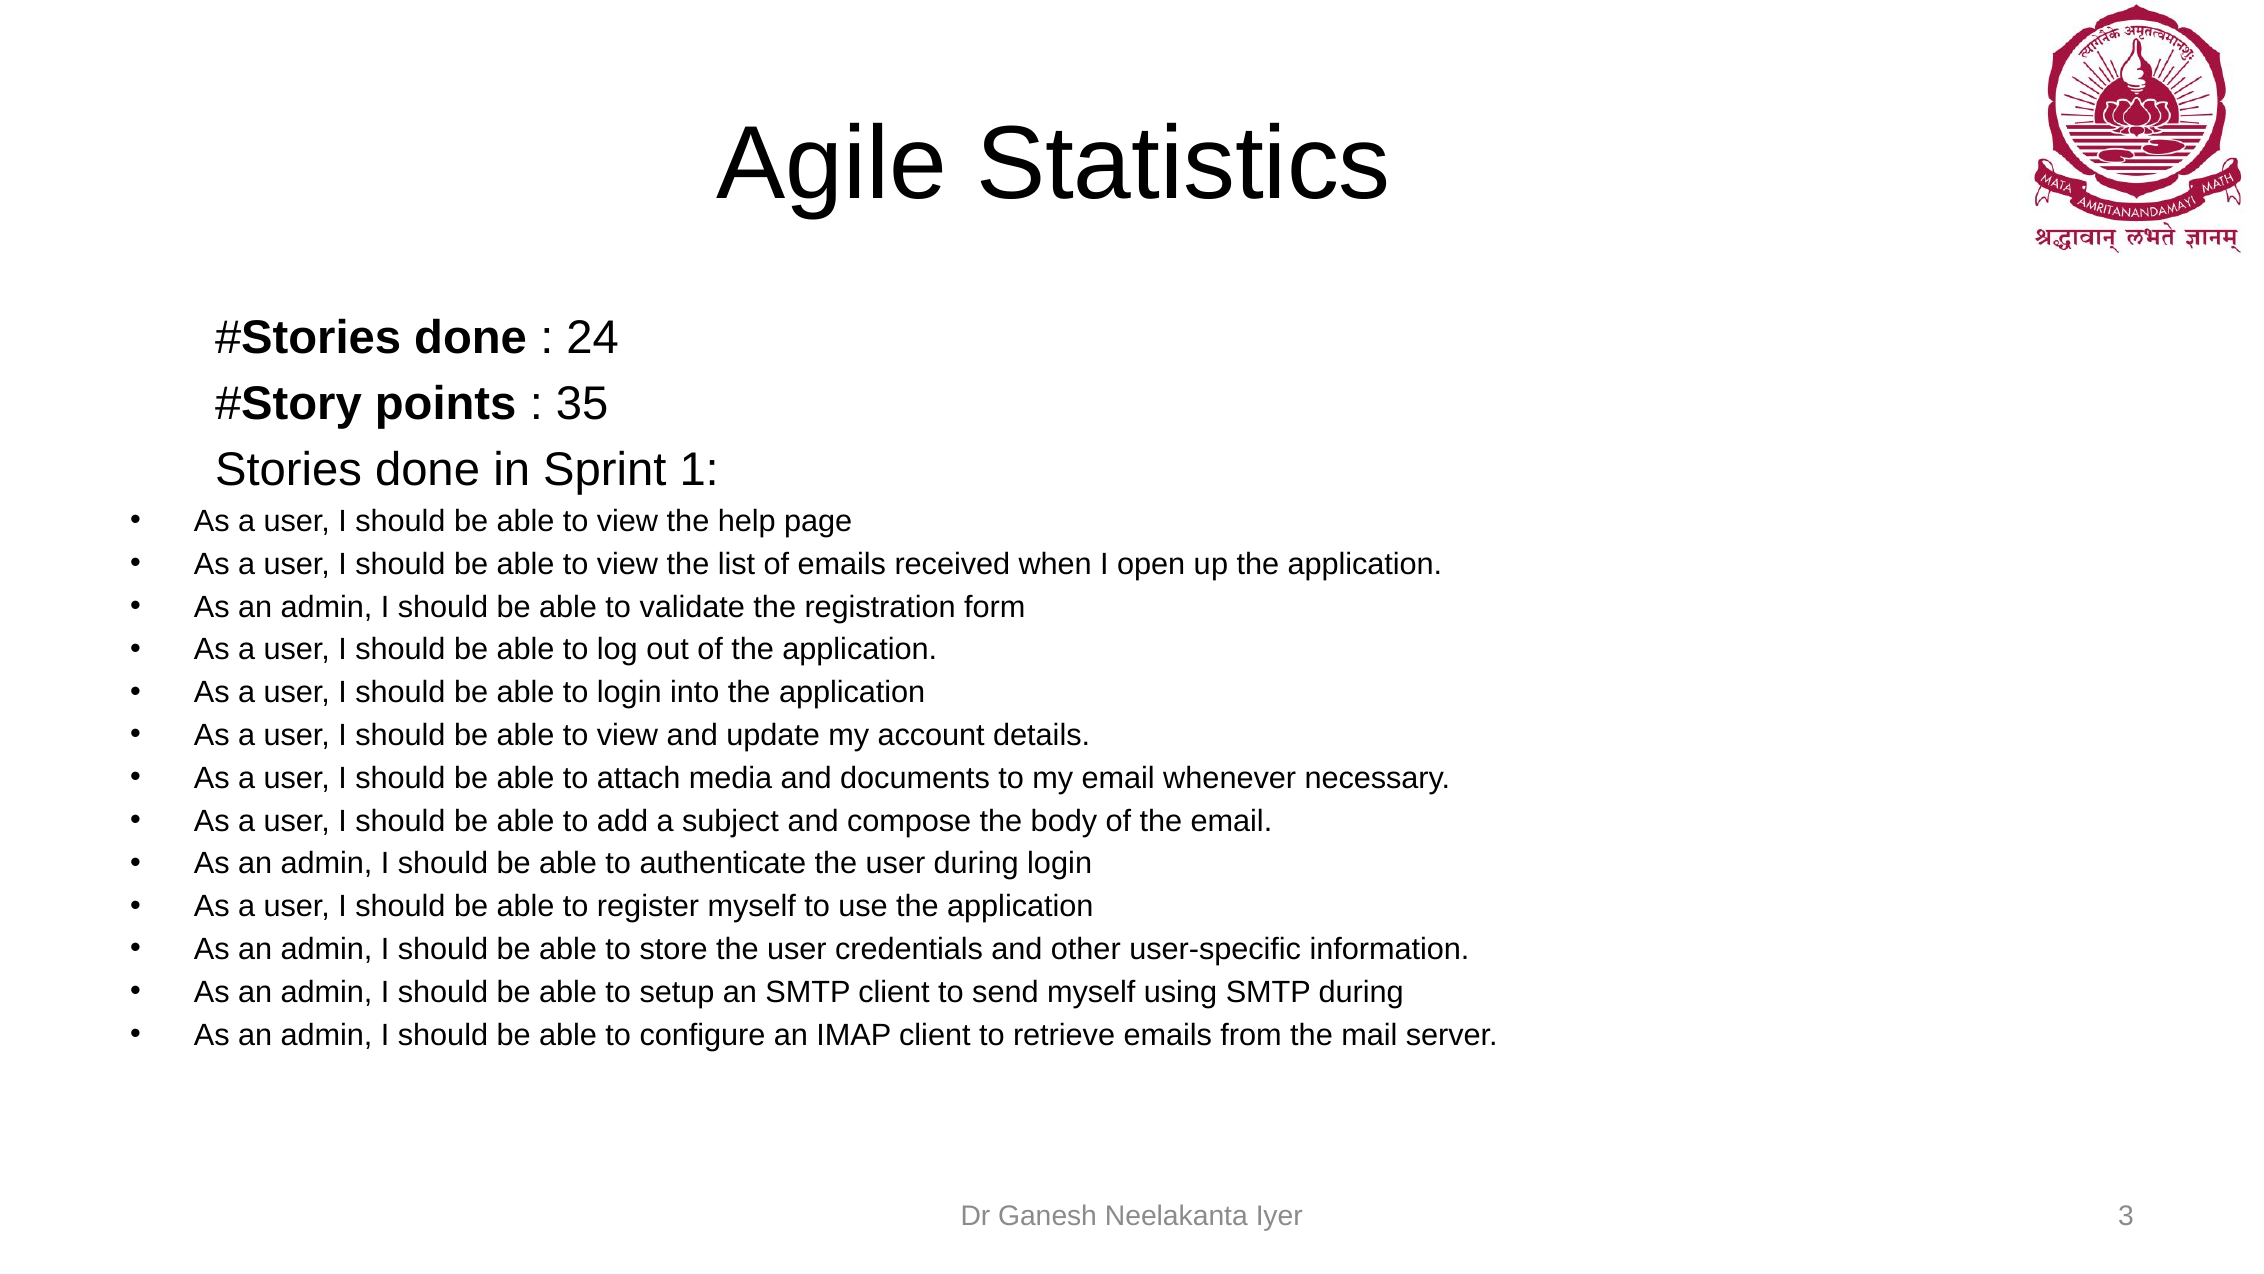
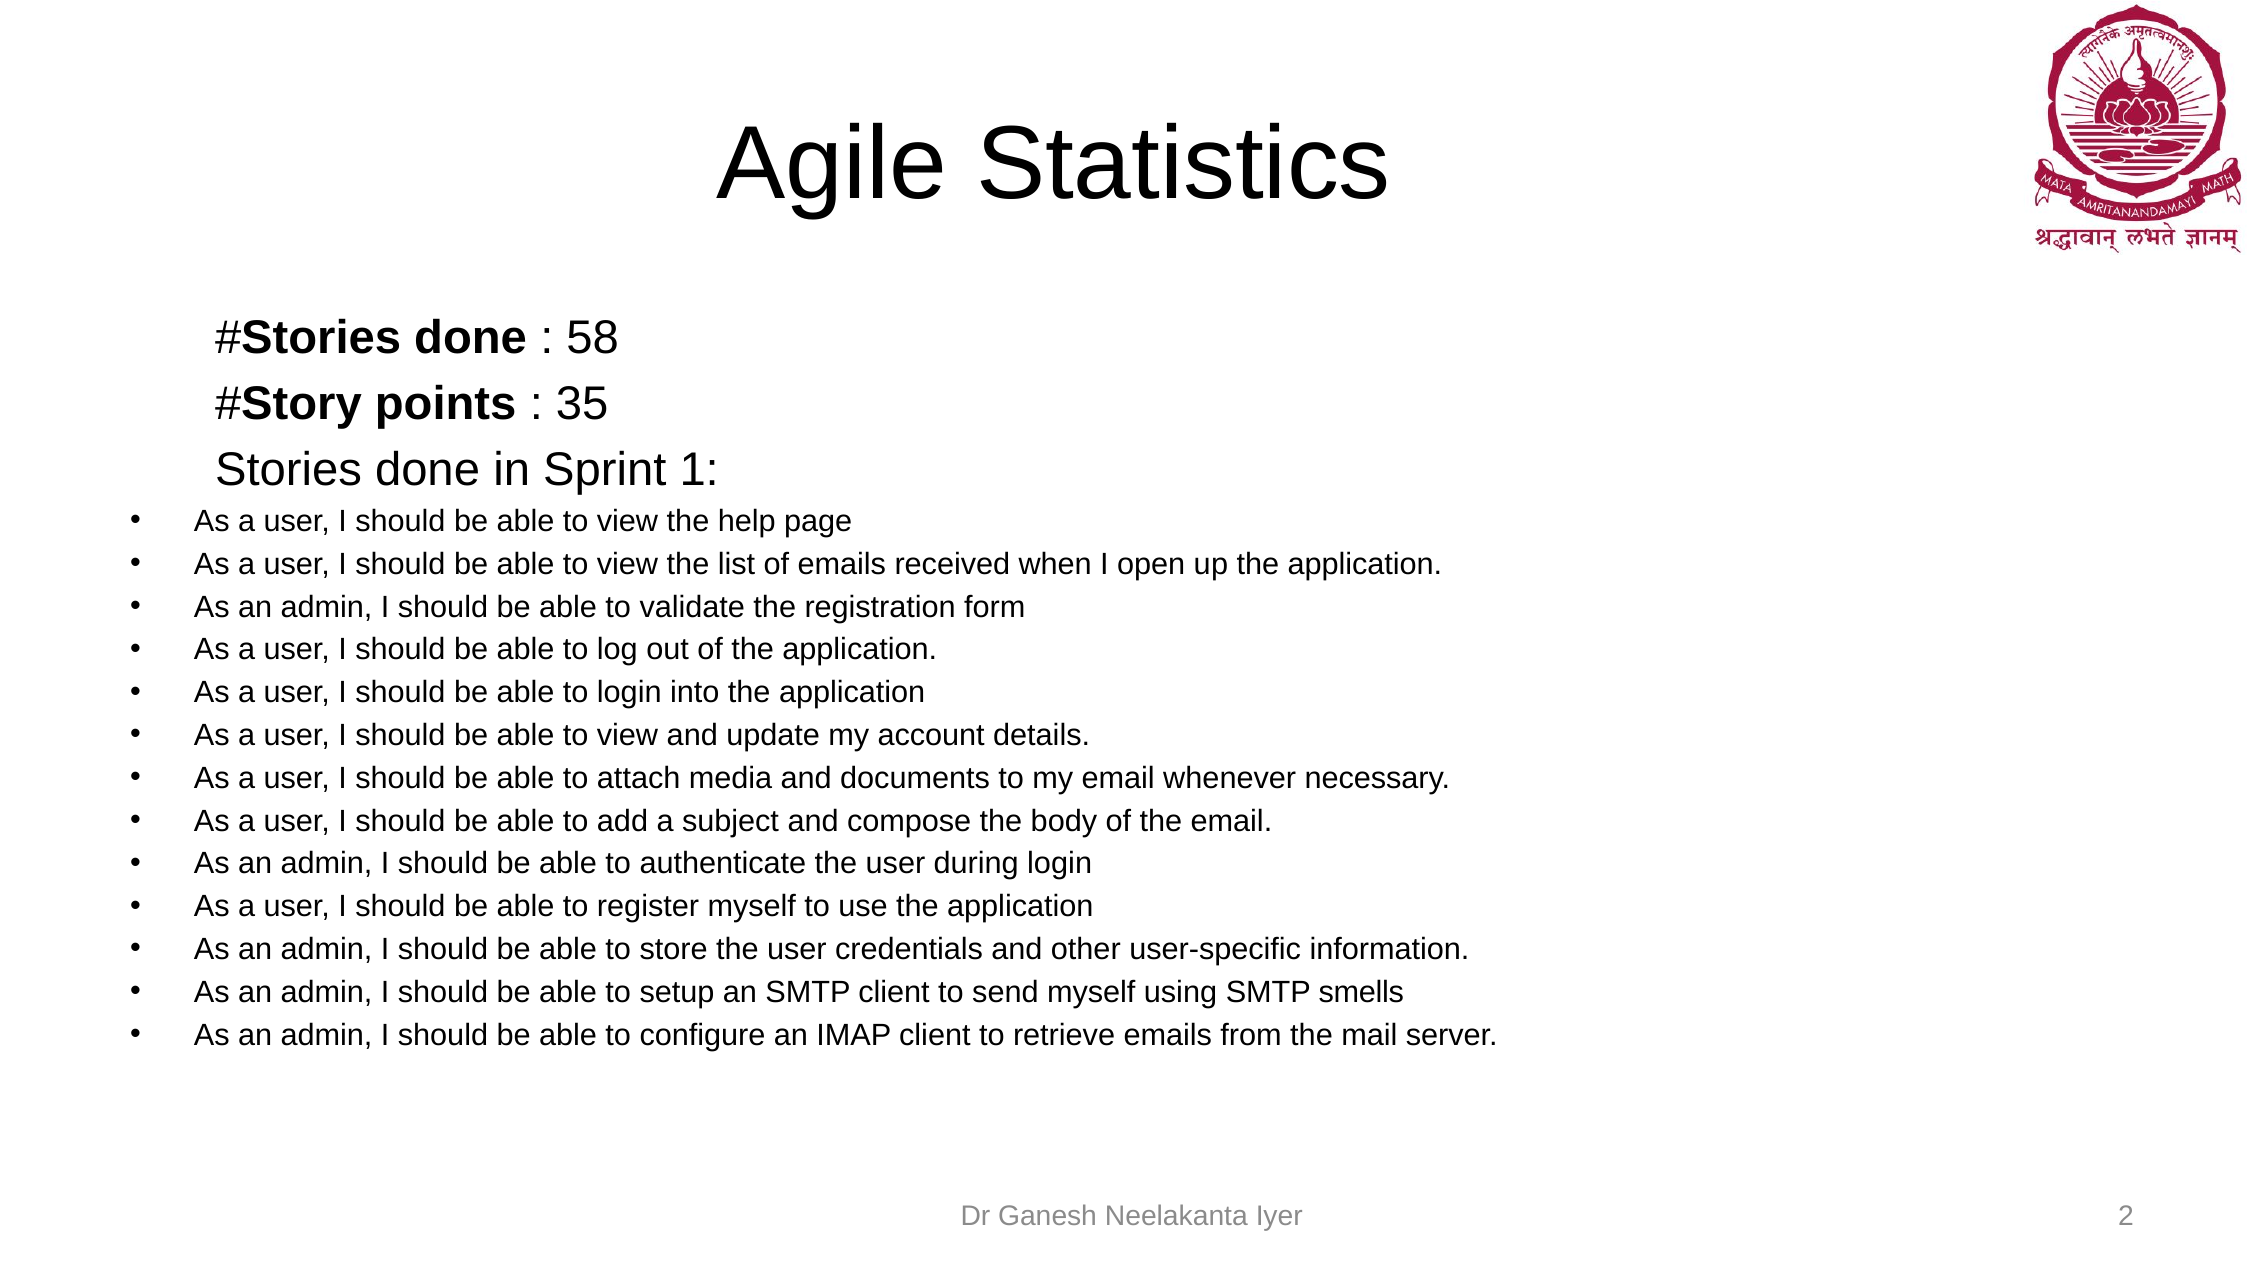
24: 24 -> 58
SMTP during: during -> smells
3: 3 -> 2
